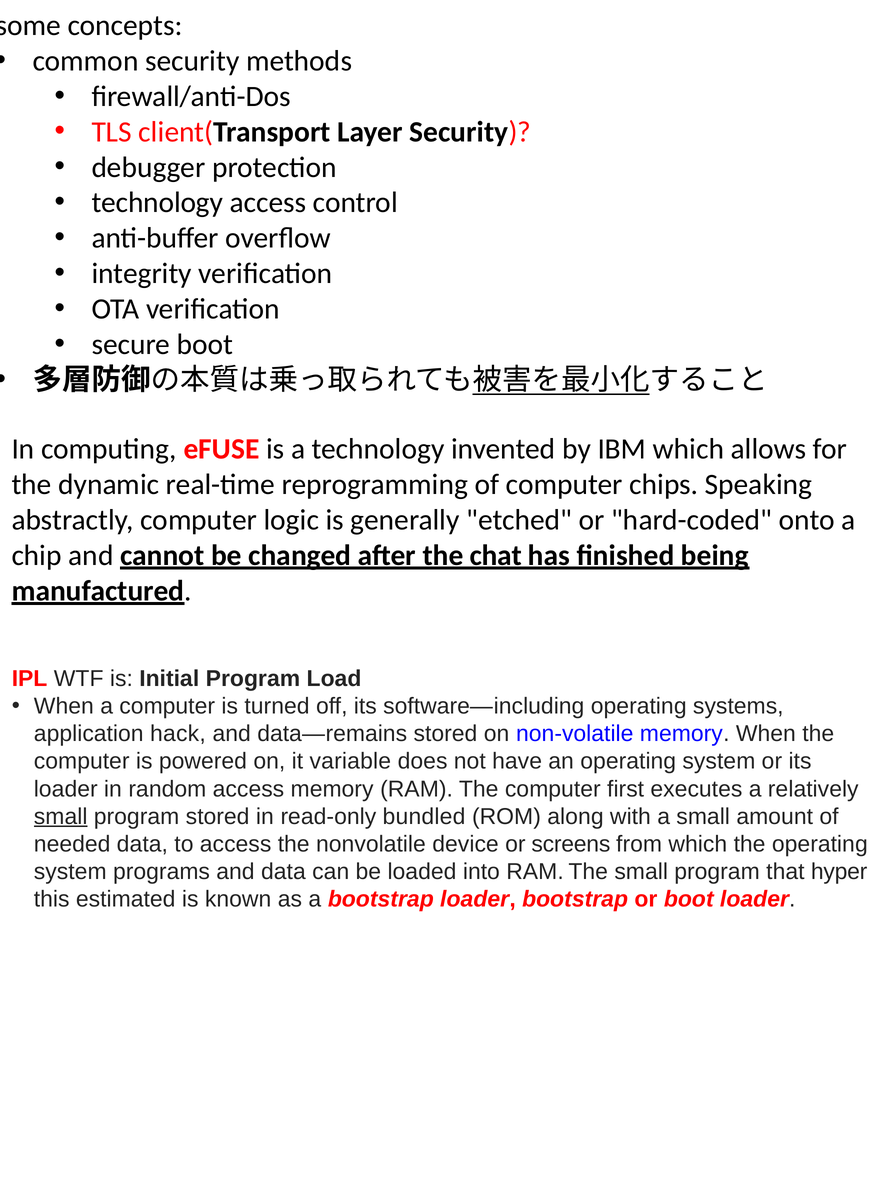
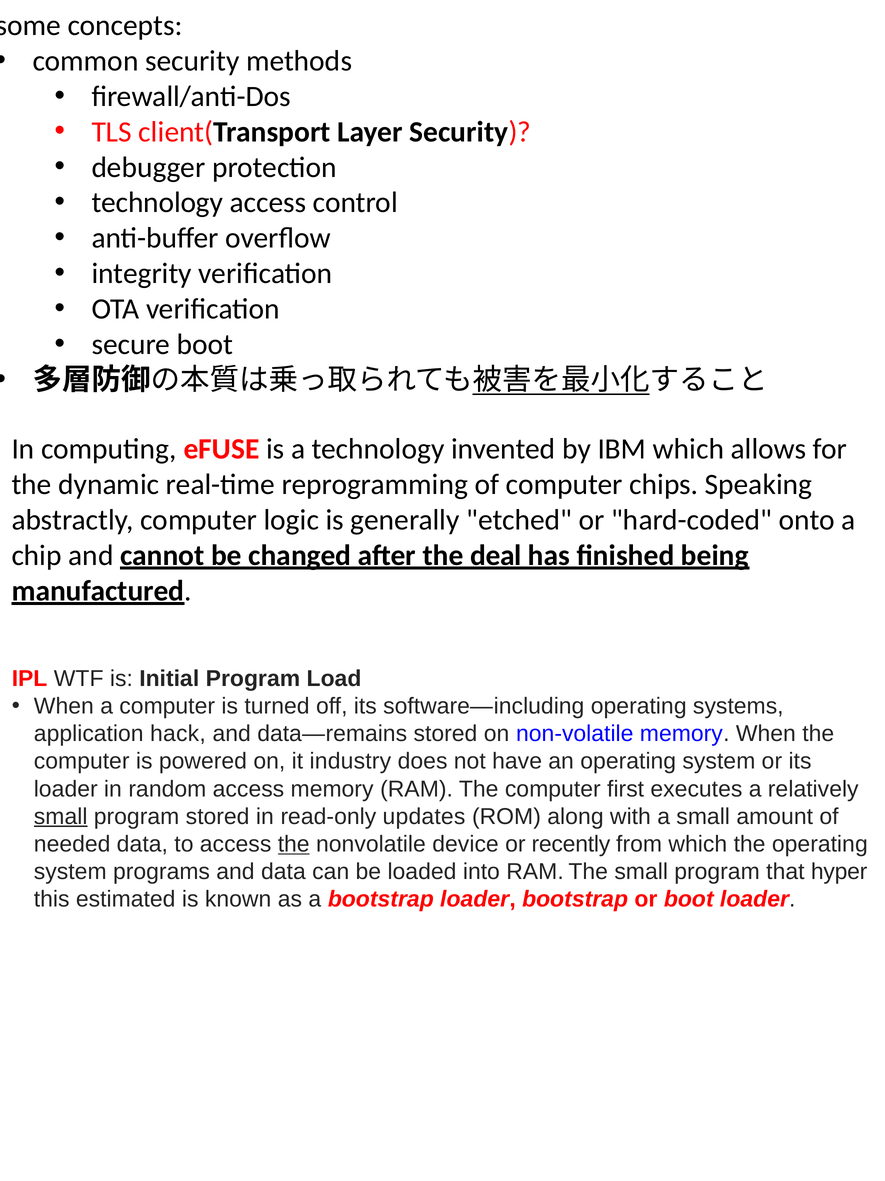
chat: chat -> deal
variable: variable -> industry
bundled: bundled -> updates
the at (294, 843) underline: none -> present
screens: screens -> recently
